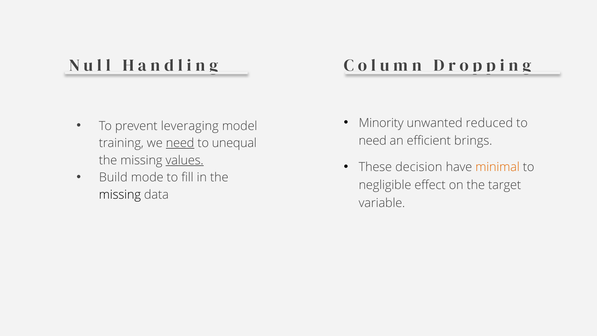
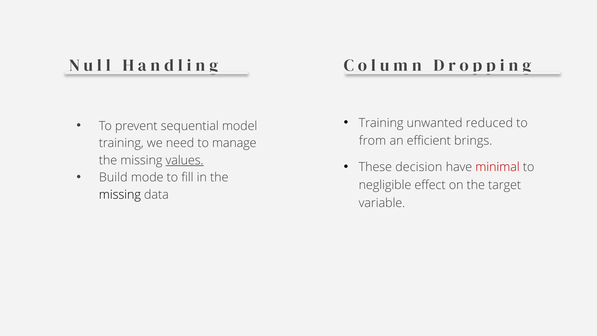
Minority at (381, 123): Minority -> Training
leveraging: leveraging -> sequential
need at (373, 141): need -> from
need at (180, 143) underline: present -> none
unequal: unequal -> manage
minimal colour: orange -> red
